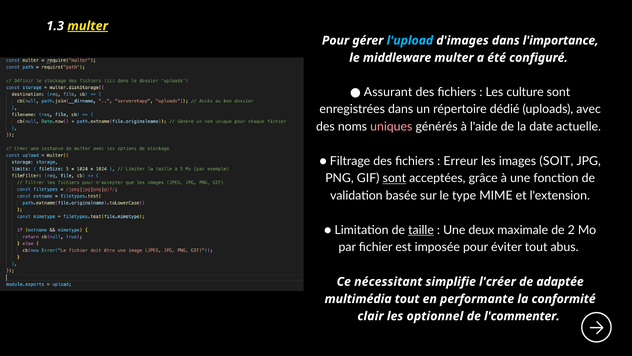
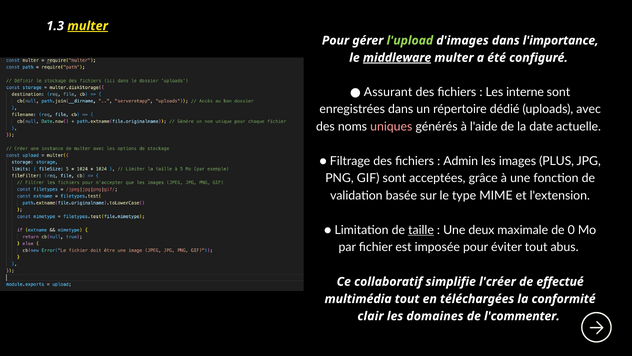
l'upload colour: light blue -> light green
middleware underline: none -> present
culture: culture -> interne
Erreur: Erreur -> Admin
SOIT: SOIT -> PLUS
sont at (394, 178) underline: present -> none
2: 2 -> 0
nécessitant: nécessitant -> collaboratif
adaptée: adaptée -> effectué
performante: performante -> téléchargées
optionnel: optionnel -> domaines
